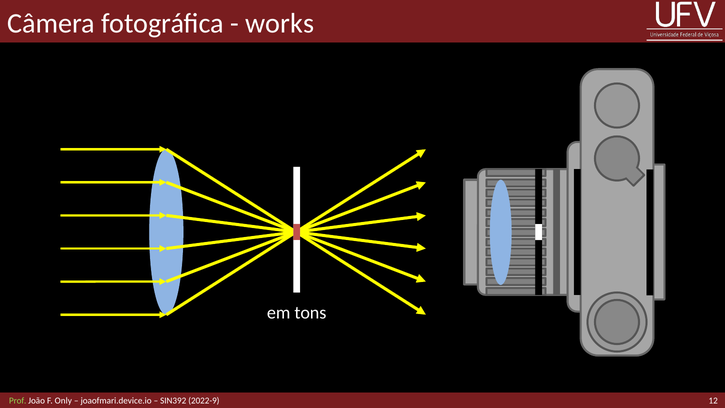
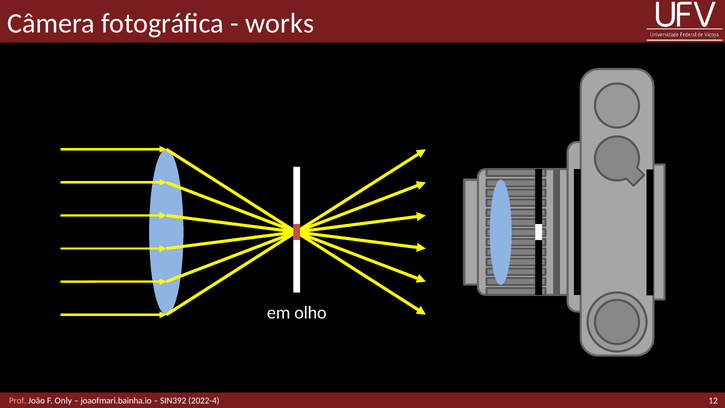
tons: tons -> olho
Prof colour: light green -> pink
joaofmari.device.io: joaofmari.device.io -> joaofmari.bainha.io
2022-9: 2022-9 -> 2022-4
